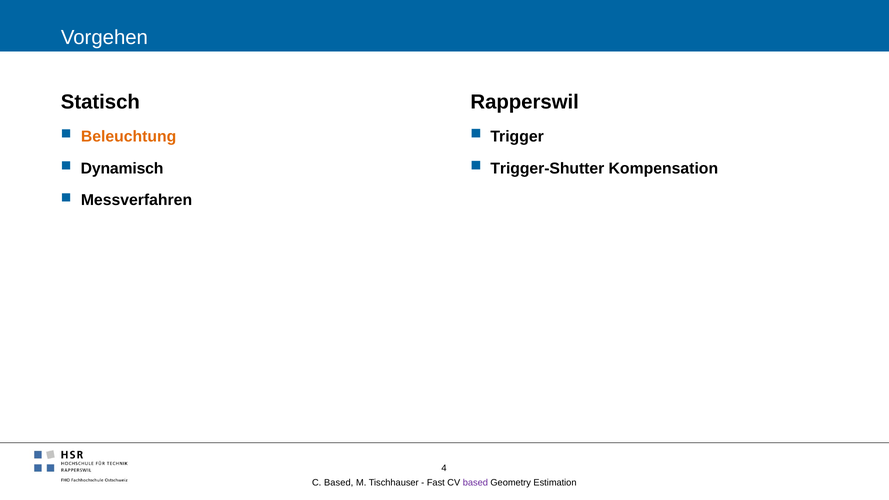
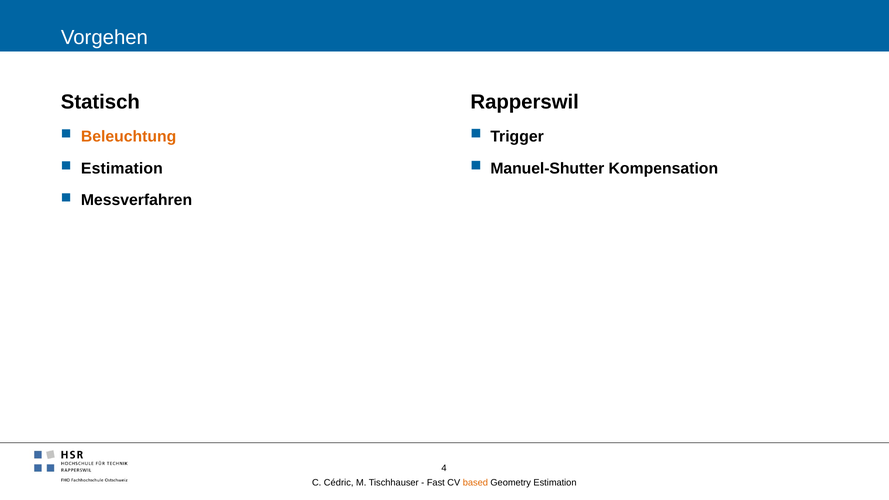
Trigger-Shutter: Trigger-Shutter -> Manuel-Shutter
Dynamisch at (122, 168): Dynamisch -> Estimation
C Based: Based -> Cédric
based at (475, 483) colour: purple -> orange
